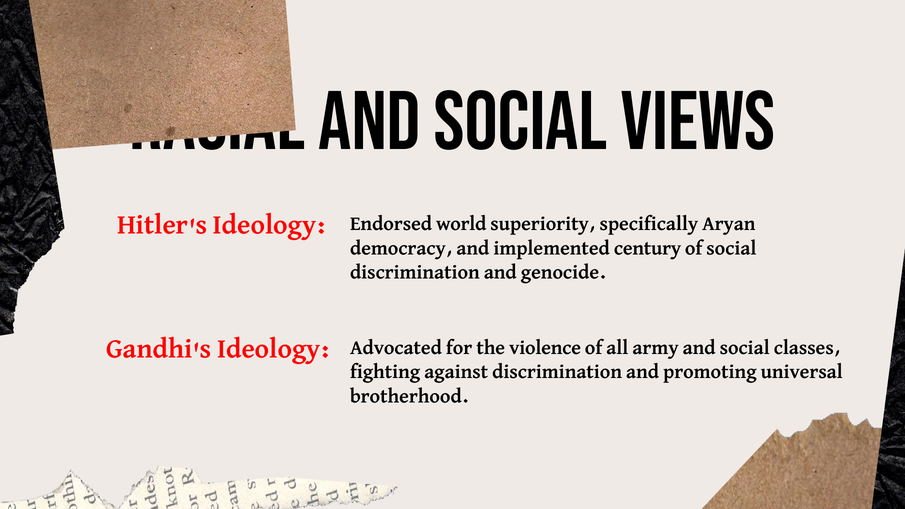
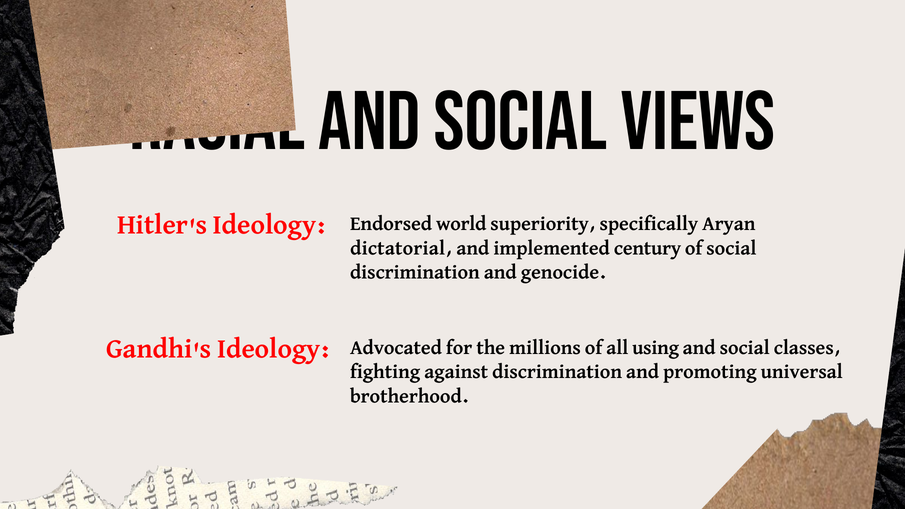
democracy: democracy -> dictatorial
violence: violence -> millions
army: army -> using
